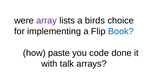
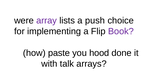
birds: birds -> push
Book colour: blue -> purple
code: code -> hood
